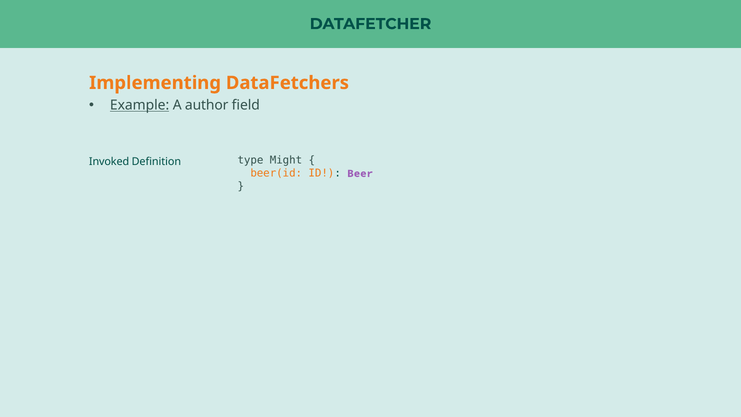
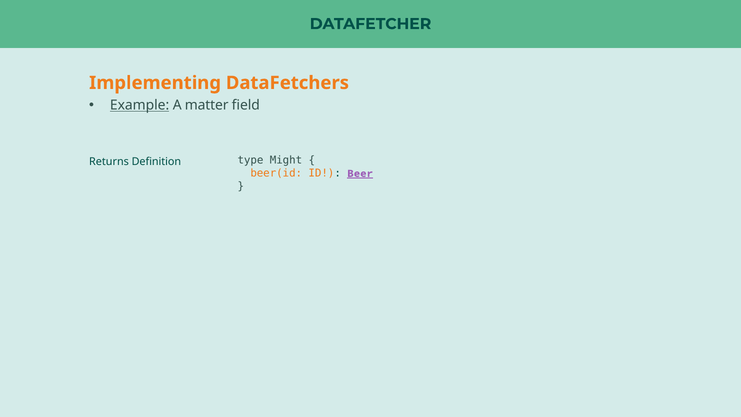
author: author -> matter
Invoked: Invoked -> Returns
Beer underline: none -> present
